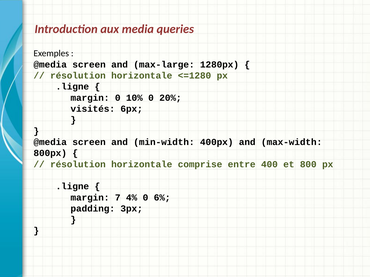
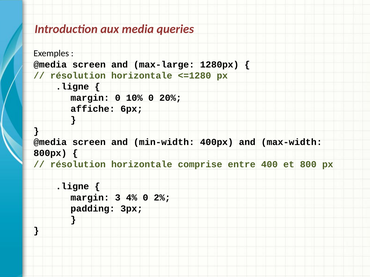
visités: visités -> affiche
7: 7 -> 3
6%: 6% -> 2%
